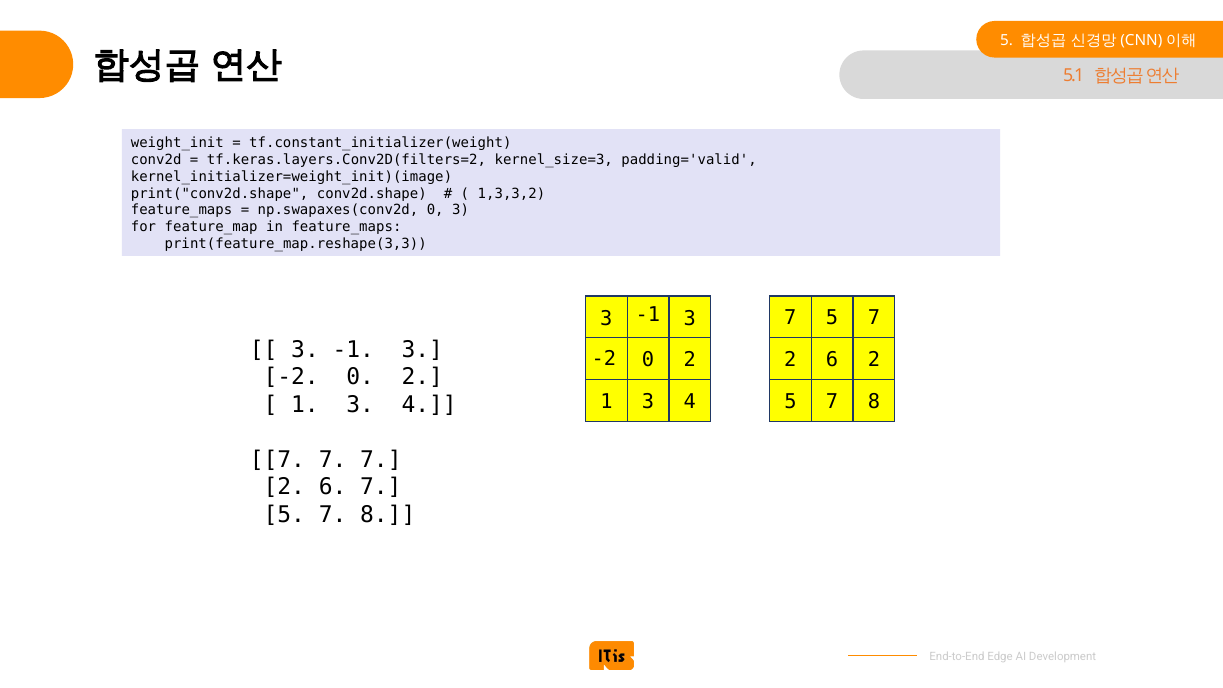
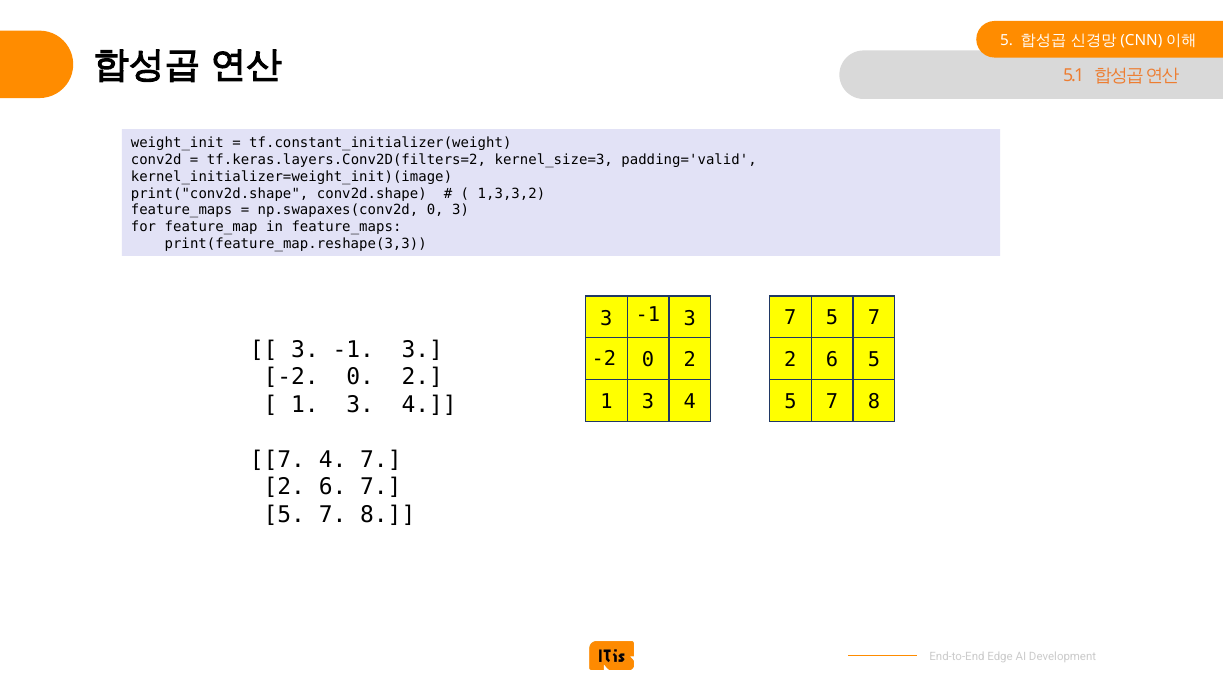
6 2: 2 -> 5
7 at (333, 460): 7 -> 4
